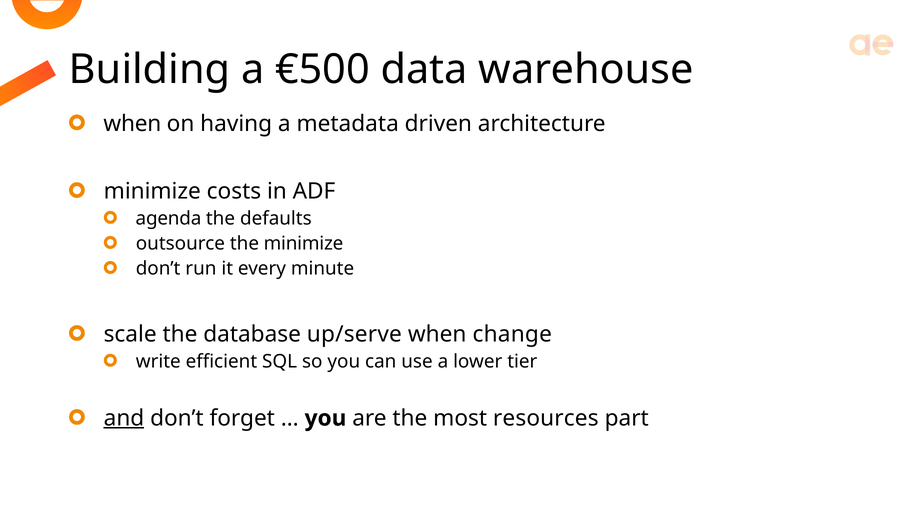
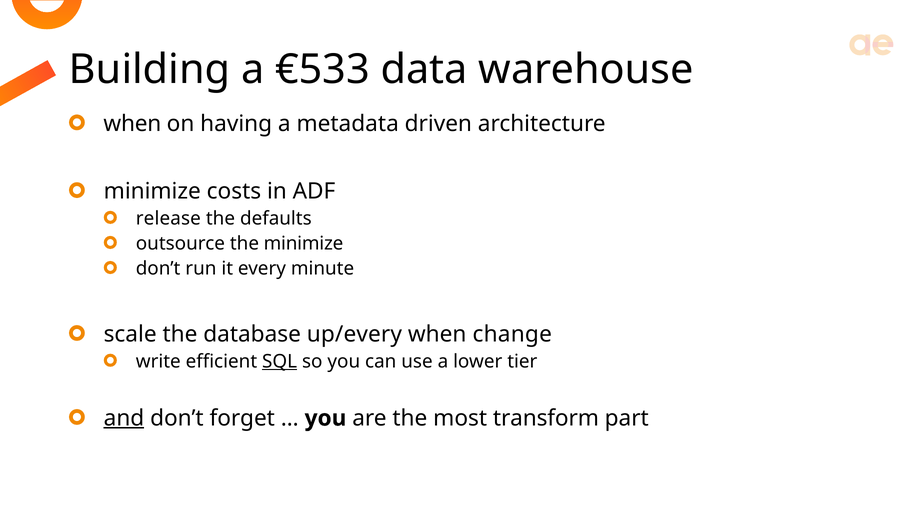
€500: €500 -> €533
agenda: agenda -> release
up/serve: up/serve -> up/every
SQL underline: none -> present
resources: resources -> transform
